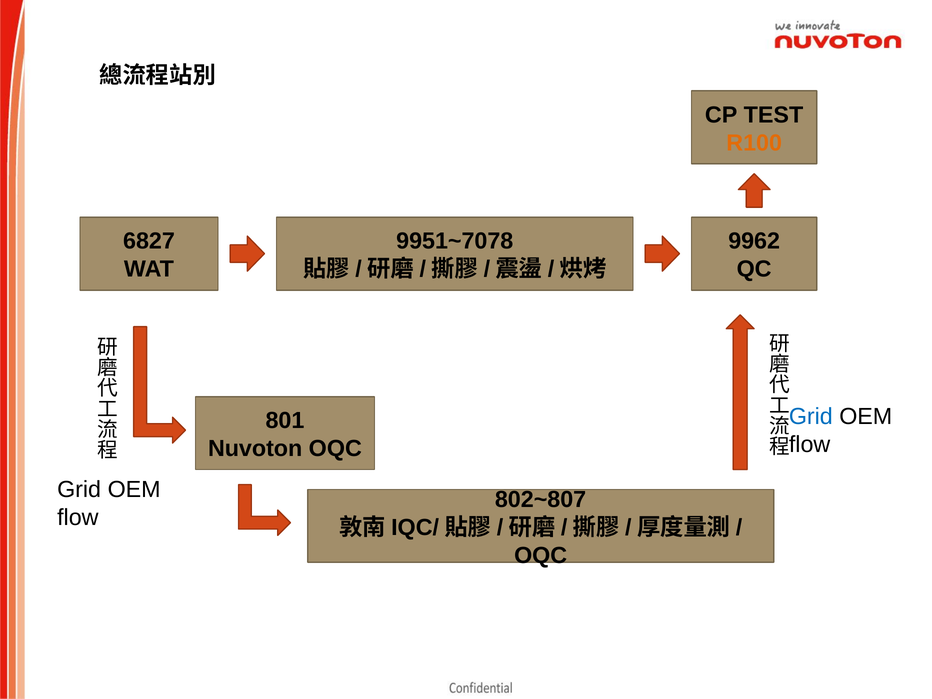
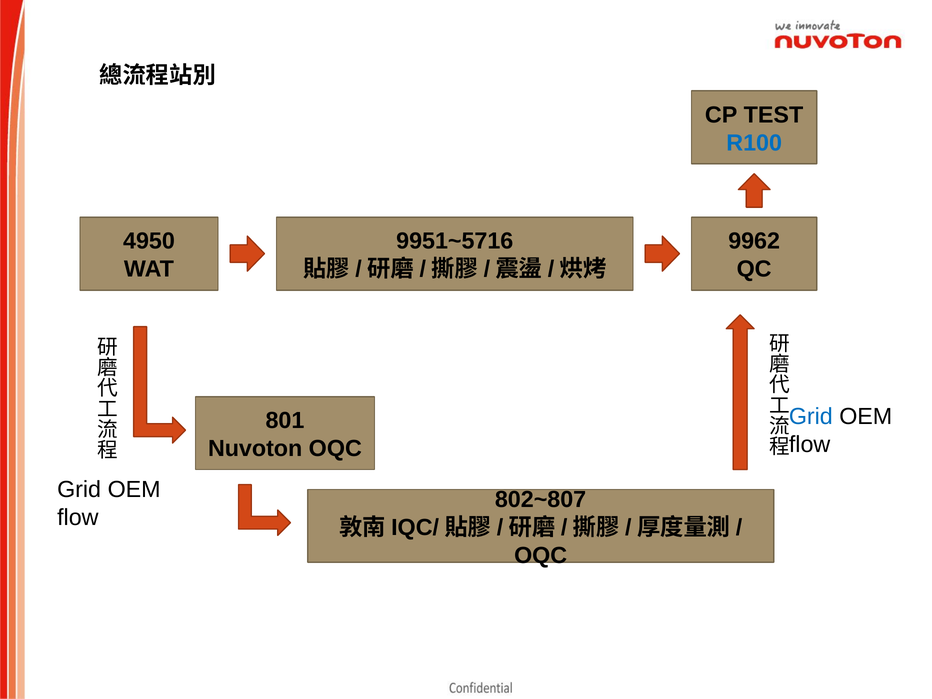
R100 colour: orange -> blue
6827: 6827 -> 4950
9951~7078: 9951~7078 -> 9951~5716
